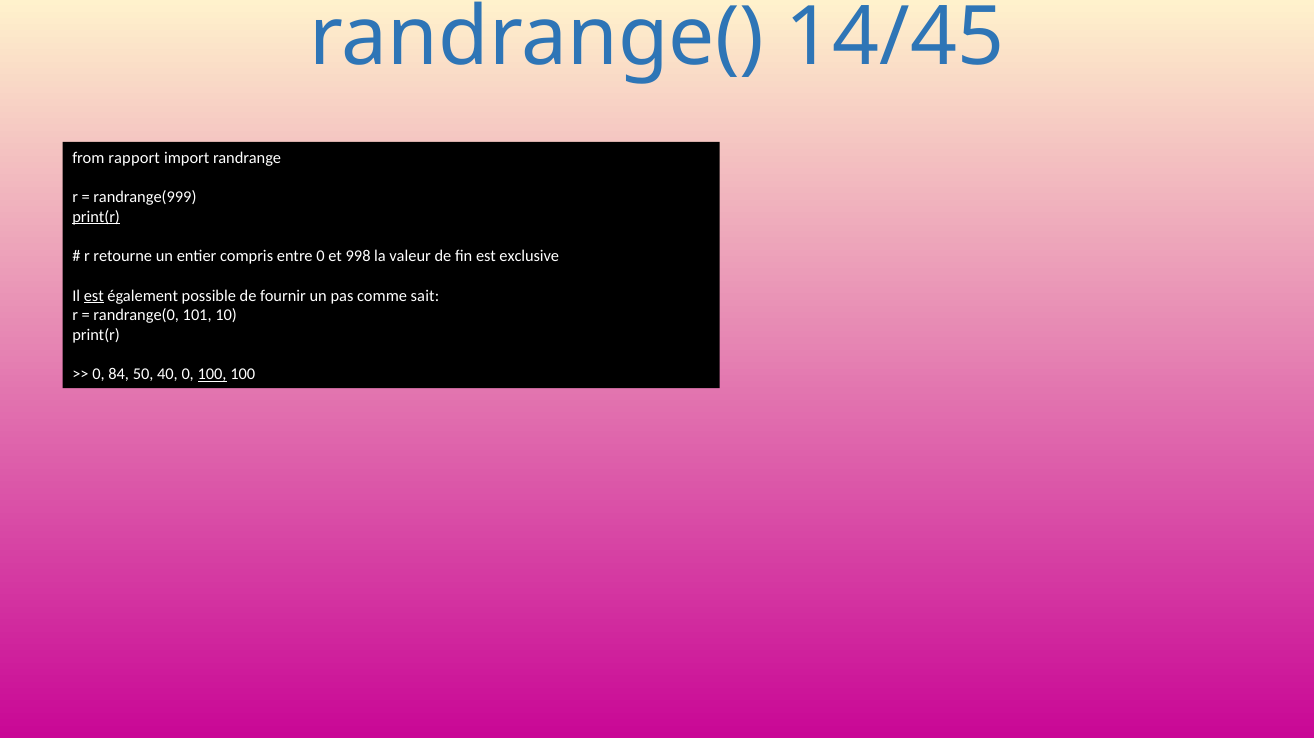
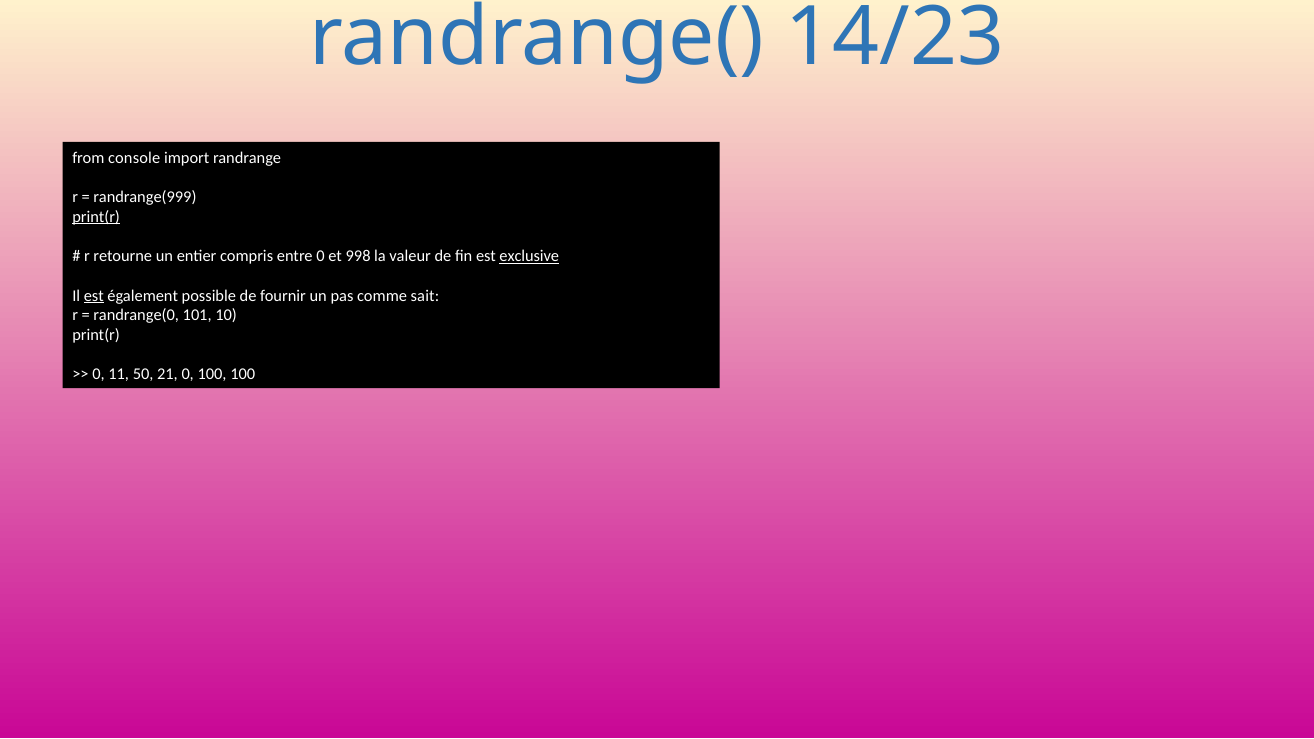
14/45: 14/45 -> 14/23
rapport: rapport -> console
exclusive underline: none -> present
84: 84 -> 11
40: 40 -> 21
100 at (212, 375) underline: present -> none
